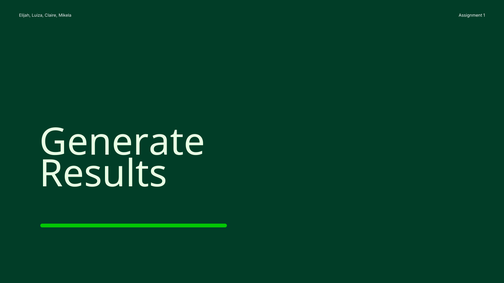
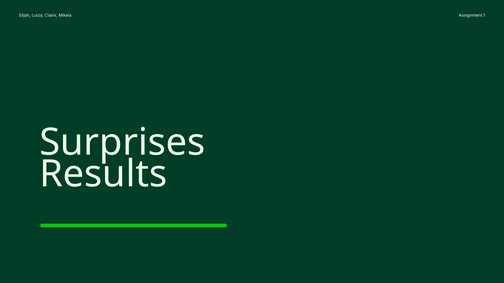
Generate: Generate -> Surprises
